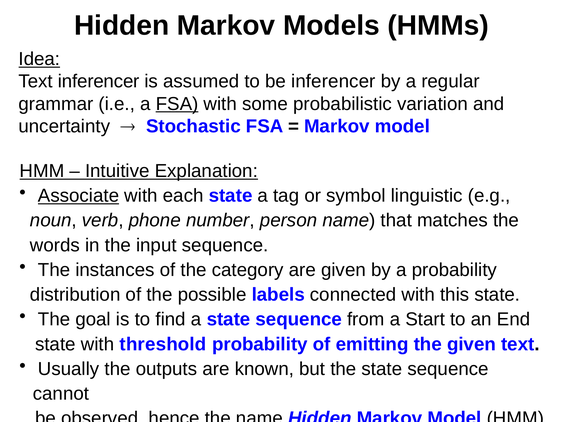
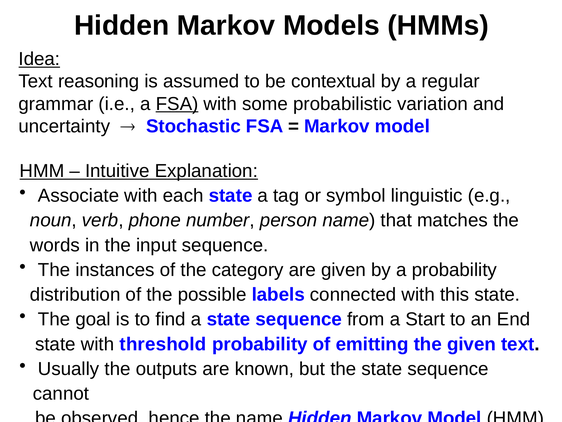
Text inferencer: inferencer -> reasoning
be inferencer: inferencer -> contextual
Associate underline: present -> none
